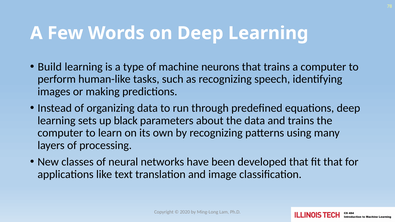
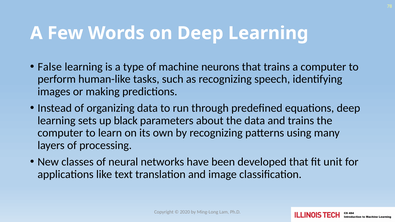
Build: Build -> False
fit that: that -> unit
